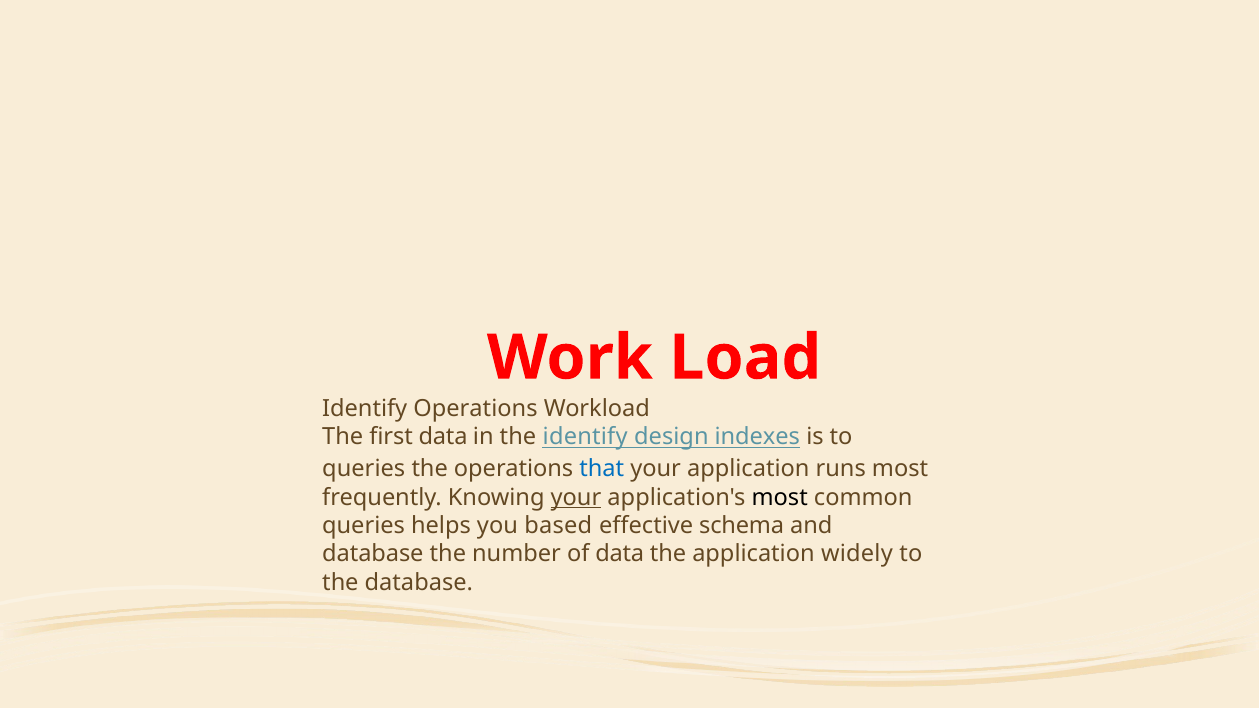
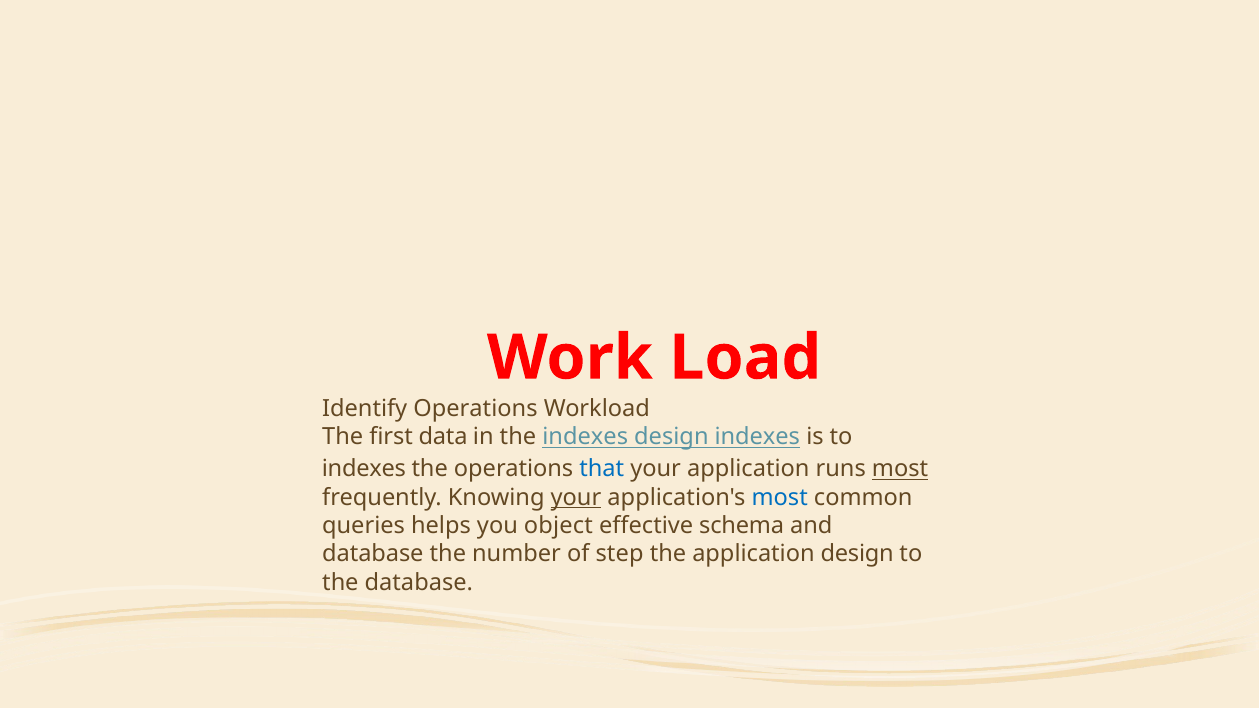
the identify: identify -> indexes
queries at (364, 469): queries -> indexes
most at (900, 469) underline: none -> present
most at (780, 498) colour: black -> blue
based: based -> object
of data: data -> step
application widely: widely -> design
